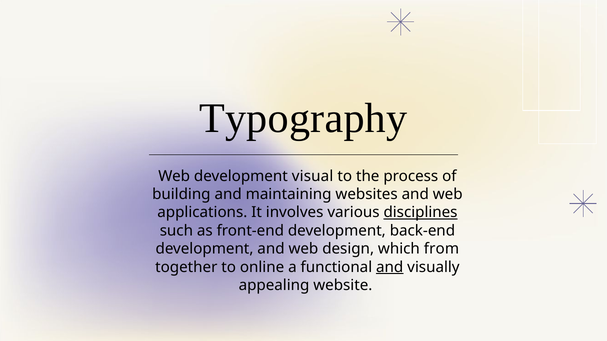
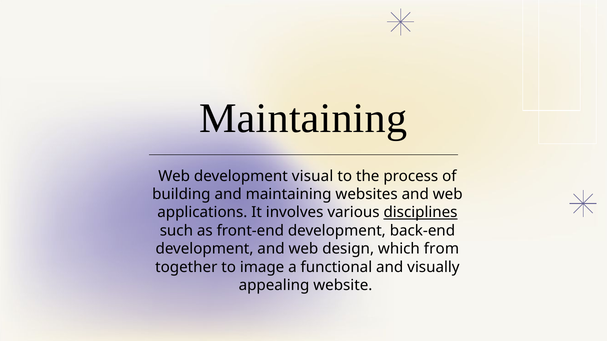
Typography at (303, 119): Typography -> Maintaining
online: online -> image
and at (390, 267) underline: present -> none
